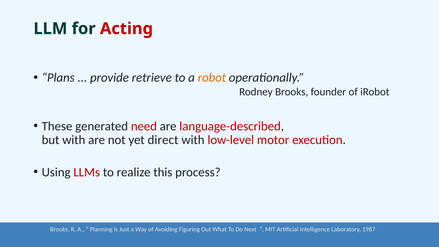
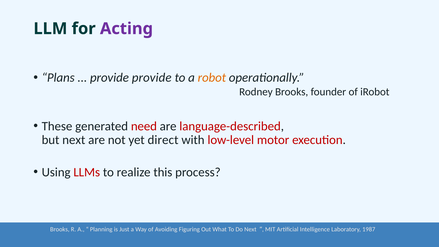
Acting colour: red -> purple
provide retrieve: retrieve -> provide
but with: with -> next
